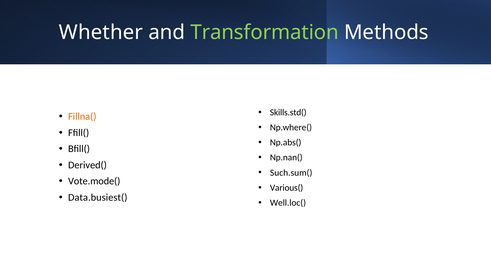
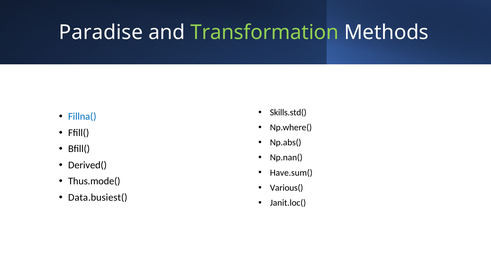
Whether: Whether -> Paradise
Fillna( colour: orange -> blue
Such.sum(: Such.sum( -> Have.sum(
Vote.mode(: Vote.mode( -> Thus.mode(
Well.loc(: Well.loc( -> Janit.loc(
